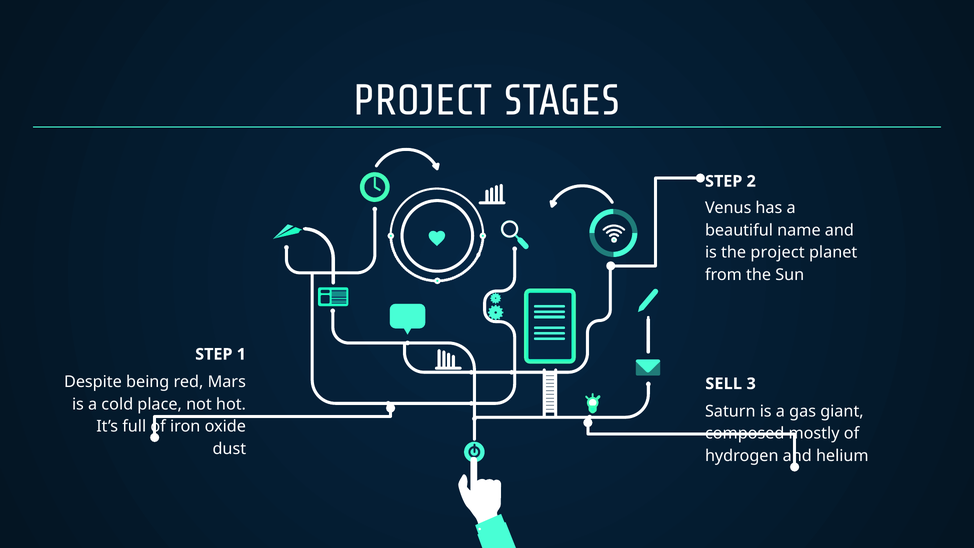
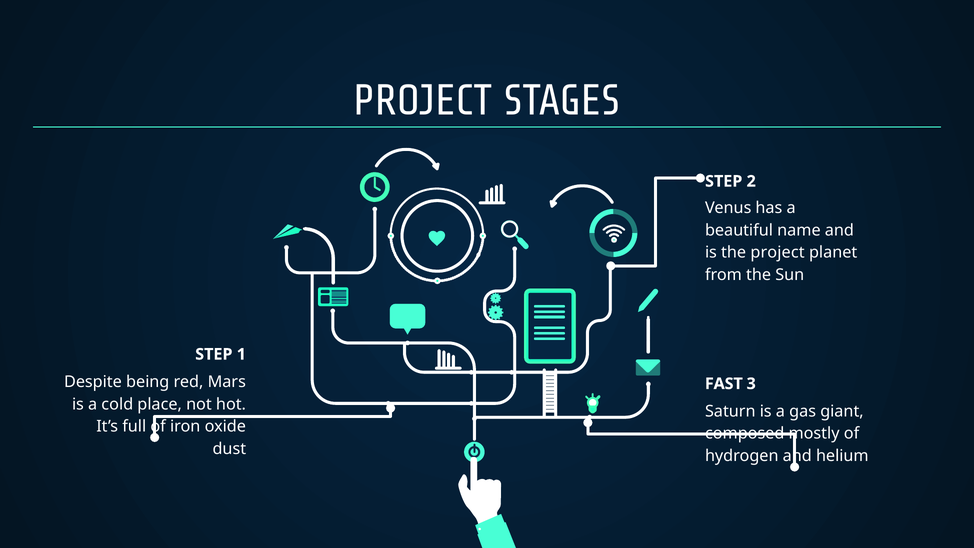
SELL: SELL -> FAST
